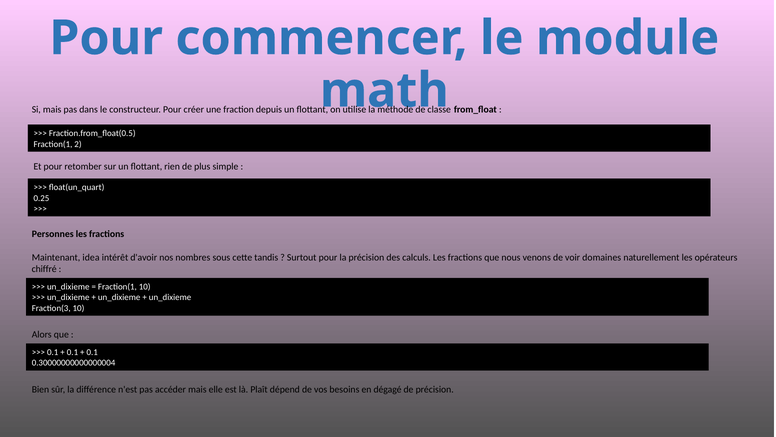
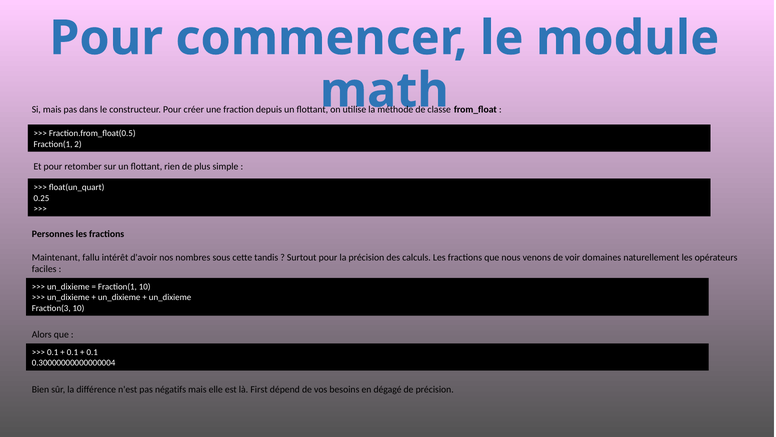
idea: idea -> fallu
chiffré: chiffré -> faciles
accéder: accéder -> négatifs
Plaît: Plaît -> First
